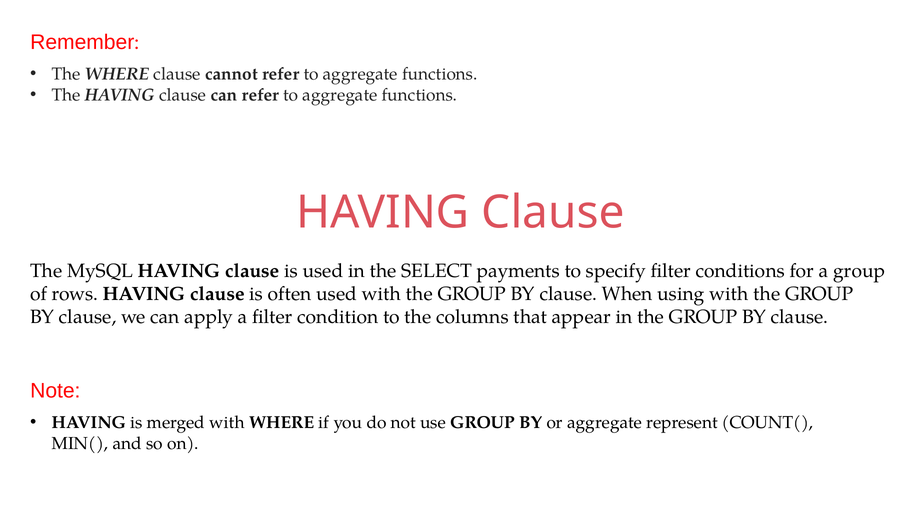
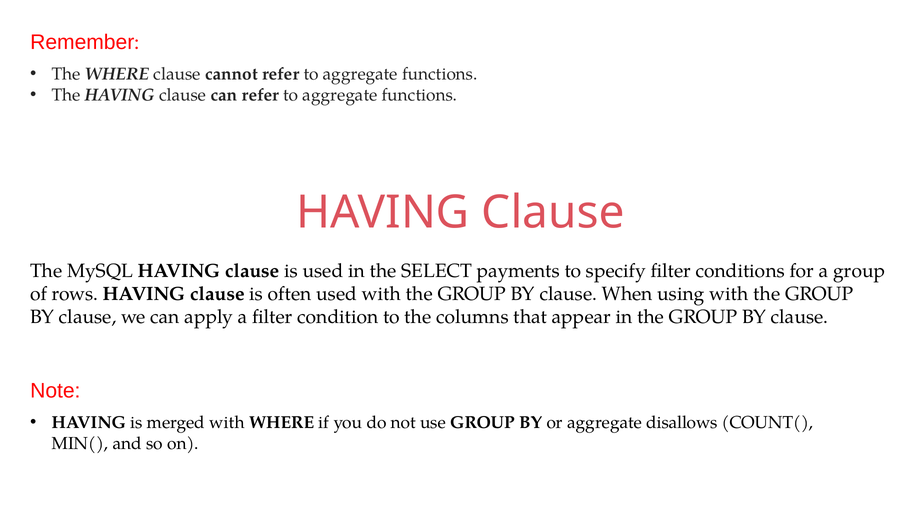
represent: represent -> disallows
